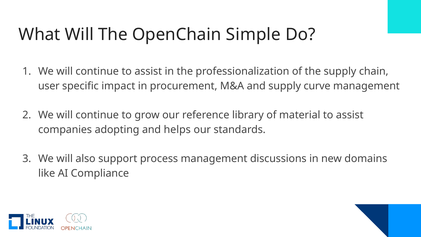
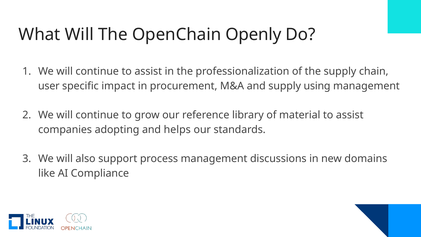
Simple: Simple -> Openly
curve: curve -> using
